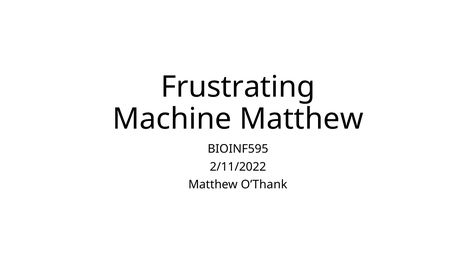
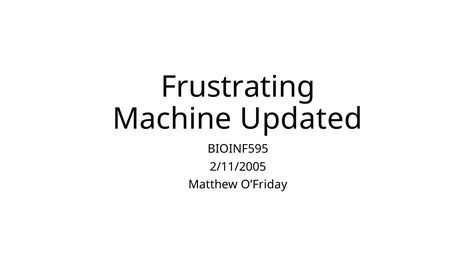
Machine Matthew: Matthew -> Updated
2/11/2022: 2/11/2022 -> 2/11/2005
O’Thank: O’Thank -> O’Friday
